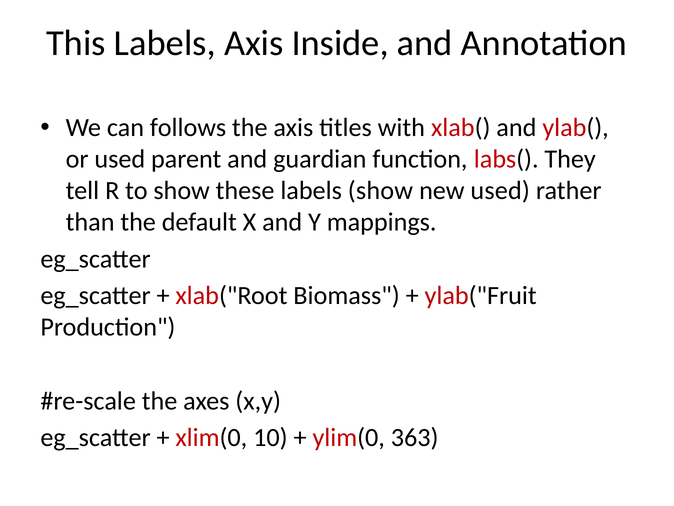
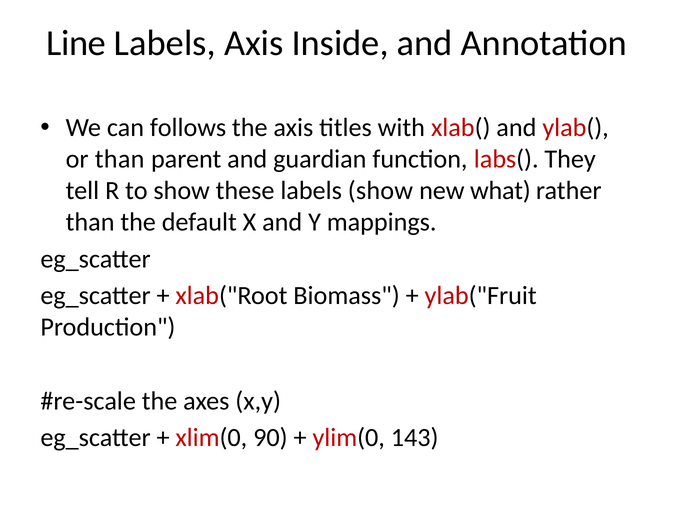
This: This -> Line
or used: used -> than
new used: used -> what
10: 10 -> 90
363: 363 -> 143
